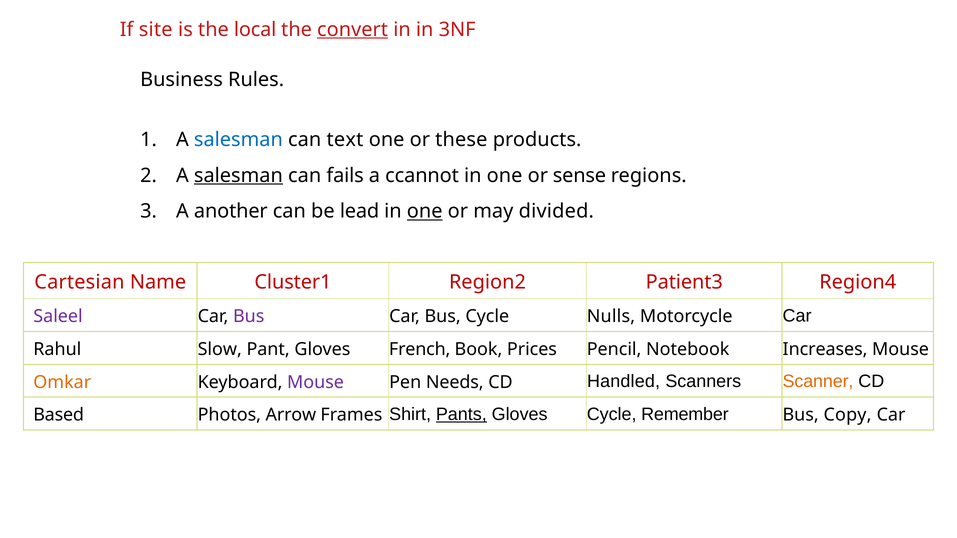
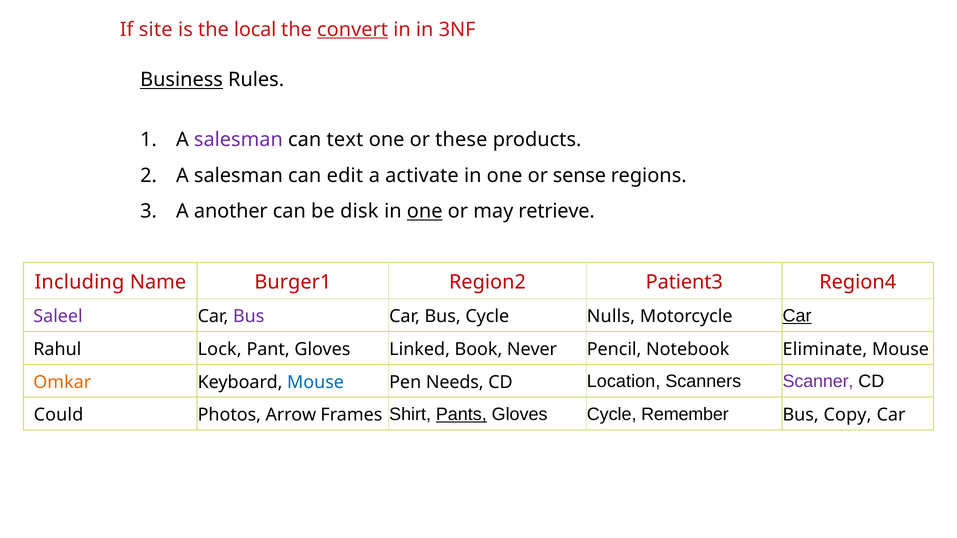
Business underline: none -> present
salesman at (238, 140) colour: blue -> purple
salesman at (238, 176) underline: present -> none
fails: fails -> edit
ccannot: ccannot -> activate
lead: lead -> disk
divided: divided -> retrieve
Cartesian: Cartesian -> Including
Cluster1: Cluster1 -> Burger1
Car at (797, 316) underline: none -> present
Slow: Slow -> Lock
French: French -> Linked
Prices: Prices -> Never
Increases: Increases -> Eliminate
Mouse at (316, 382) colour: purple -> blue
Handled: Handled -> Location
Scanner colour: orange -> purple
Based: Based -> Could
